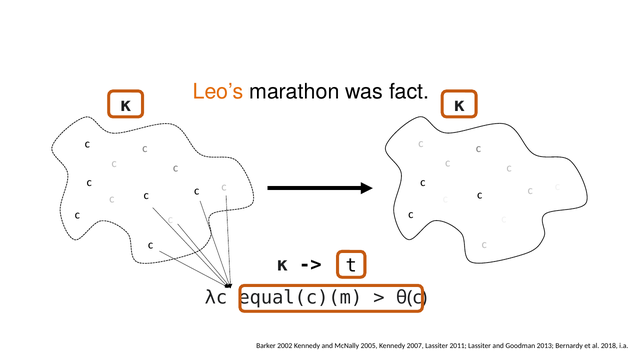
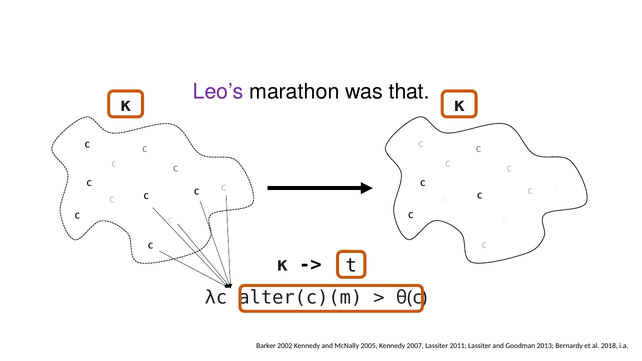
Leo’s colour: orange -> purple
fact: fact -> that
equal(c)(m: equal(c)(m -> alter(c)(m
